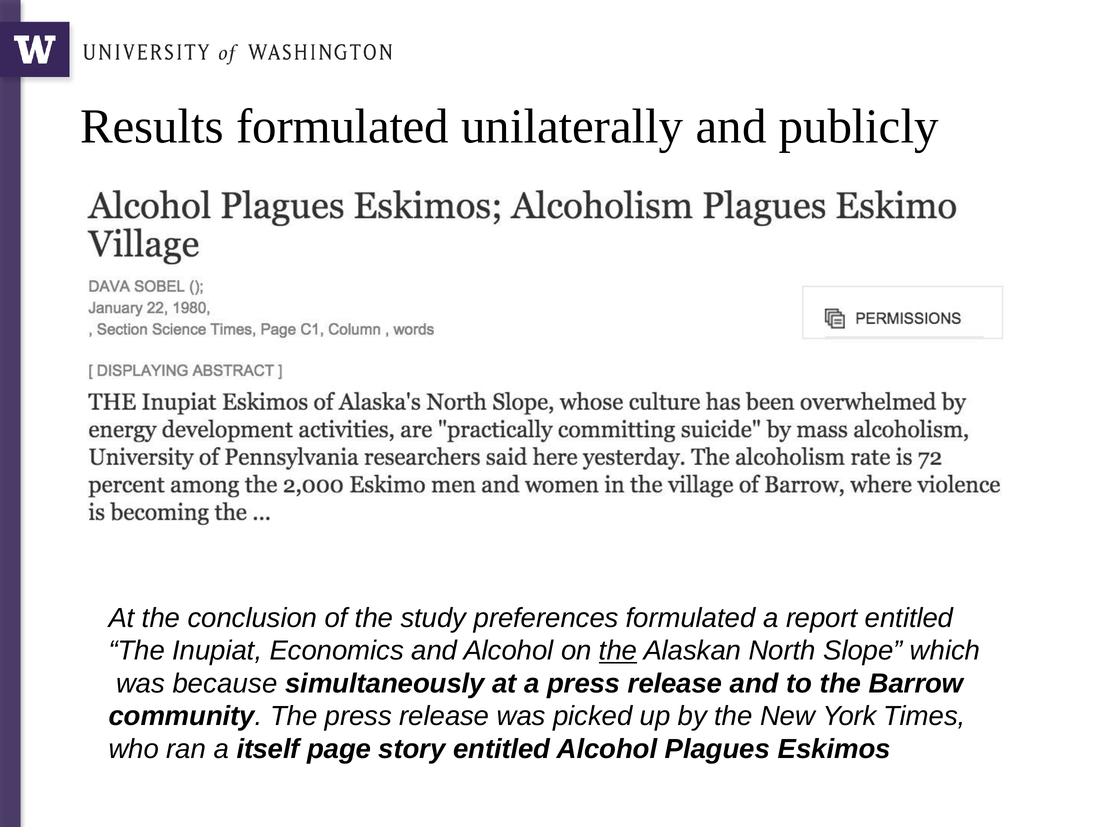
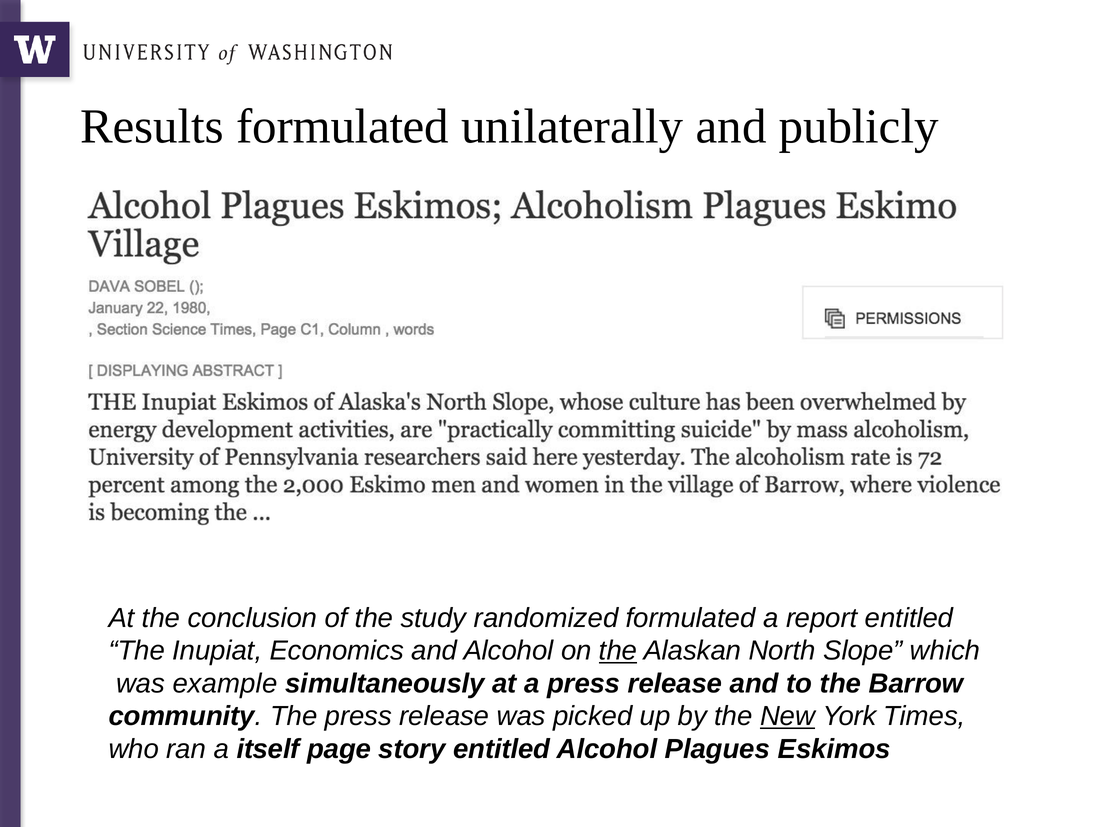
preferences: preferences -> randomized
because: because -> example
New underline: none -> present
